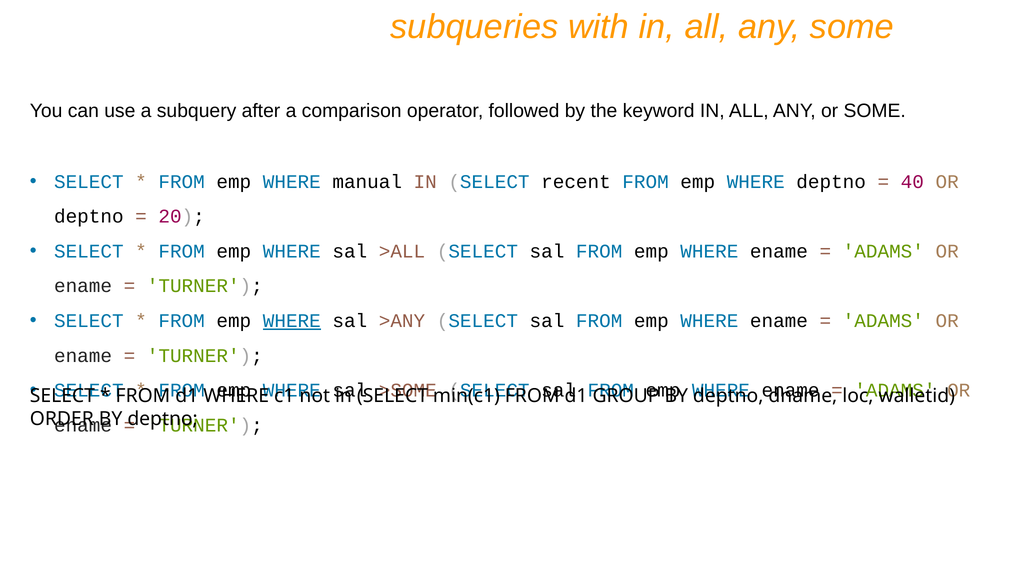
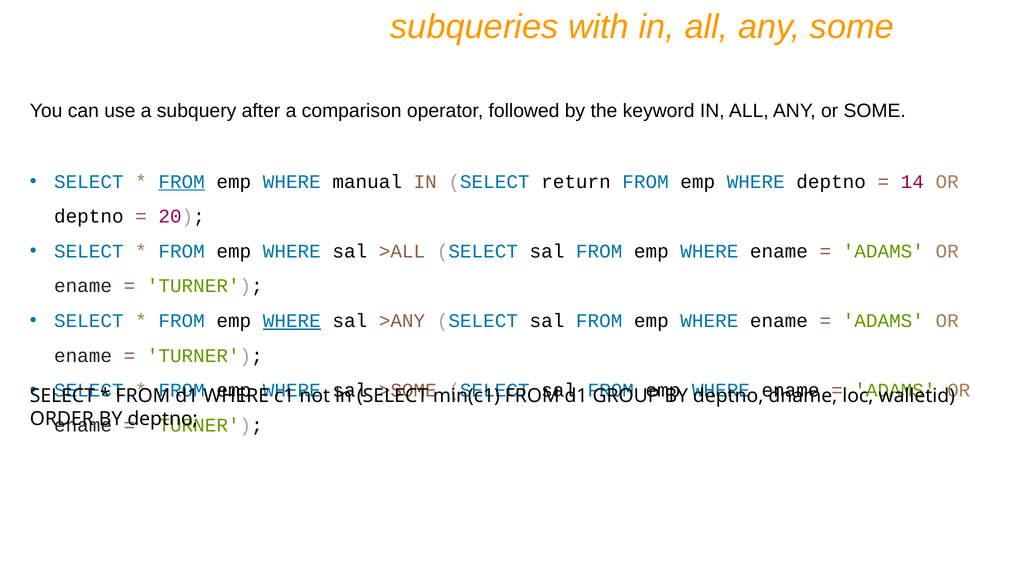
FROM at (182, 182) underline: none -> present
recent: recent -> return
40: 40 -> 14
